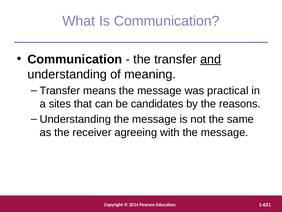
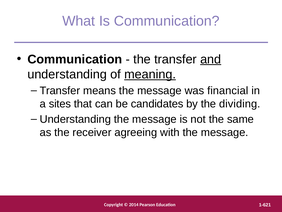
meaning underline: none -> present
practical: practical -> financial
reasons: reasons -> dividing
